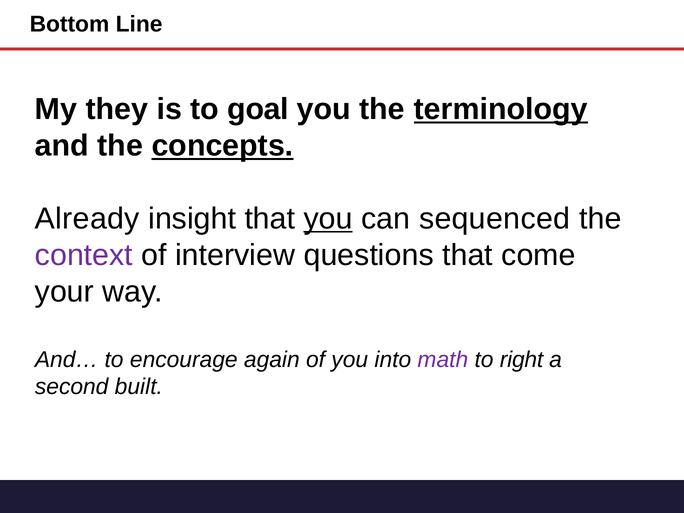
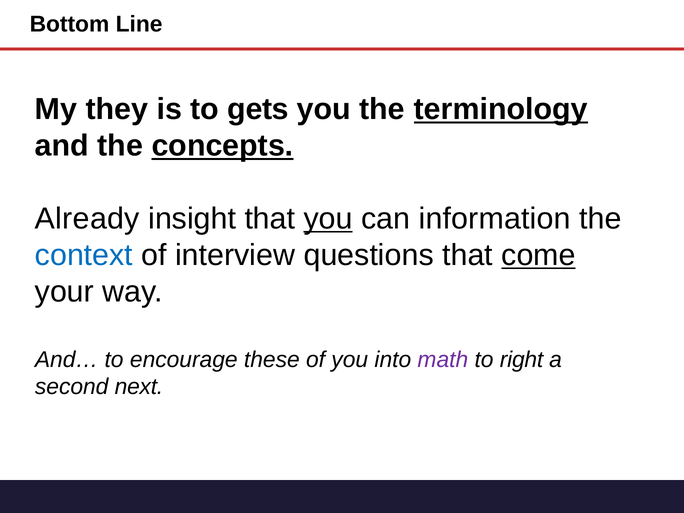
goal: goal -> gets
sequenced: sequenced -> information
context colour: purple -> blue
come underline: none -> present
again: again -> these
built: built -> next
